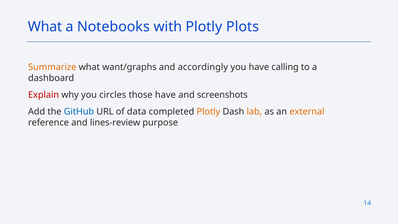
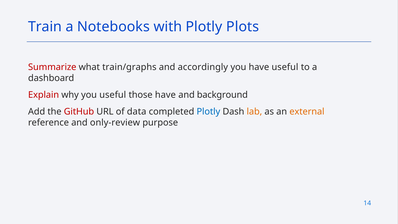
What at (45, 27): What -> Train
Summarize colour: orange -> red
want/graphs: want/graphs -> train/graphs
have calling: calling -> useful
you circles: circles -> useful
screenshots: screenshots -> background
GitHub colour: blue -> red
Plotly at (208, 112) colour: orange -> blue
lines-review: lines-review -> only-review
